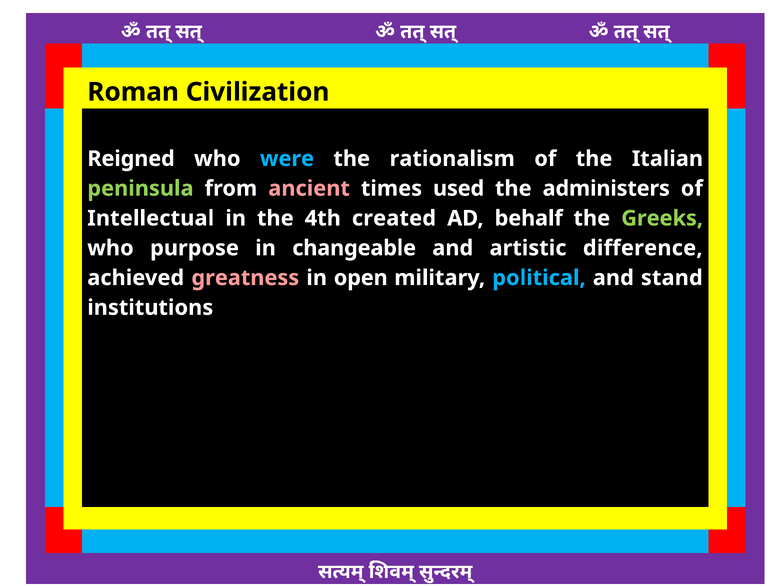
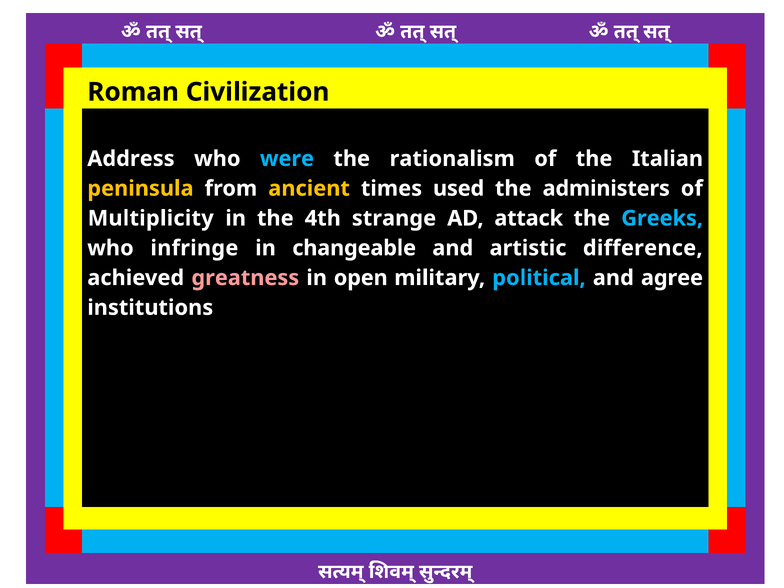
Reigned: Reigned -> Address
peninsula colour: light green -> yellow
ancient colour: pink -> yellow
Intellectual: Intellectual -> Multiplicity
created: created -> strange
behalf: behalf -> attack
Greeks colour: light green -> light blue
purpose: purpose -> infringe
stand: stand -> agree
